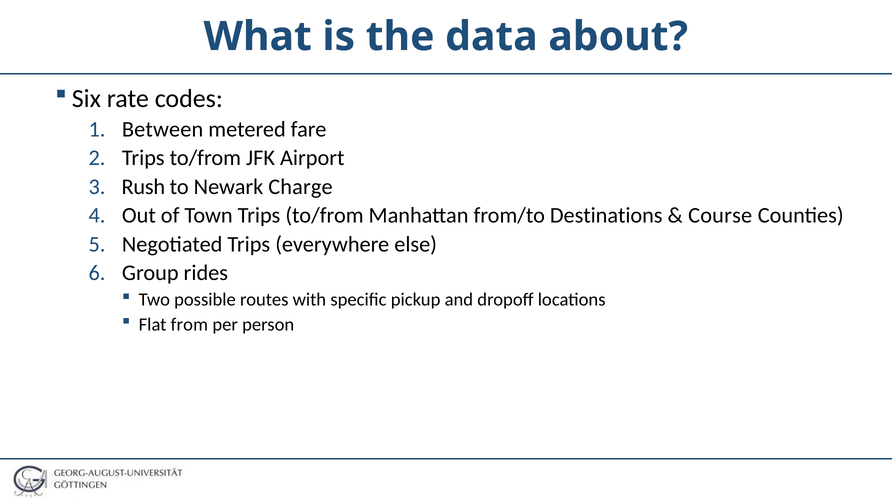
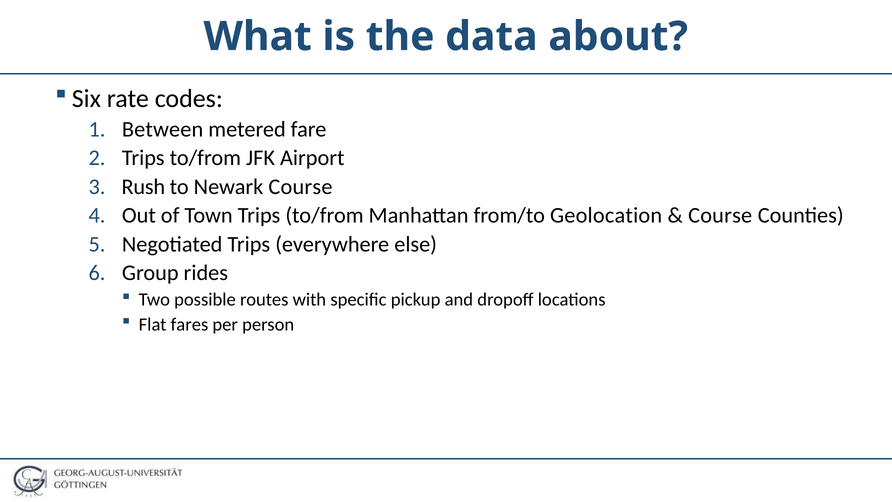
Newark Charge: Charge -> Course
Destinations: Destinations -> Geolocation
from: from -> fares
